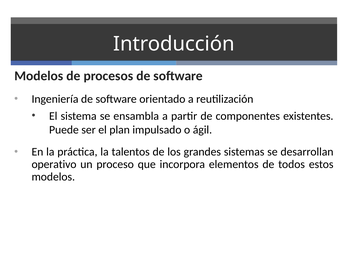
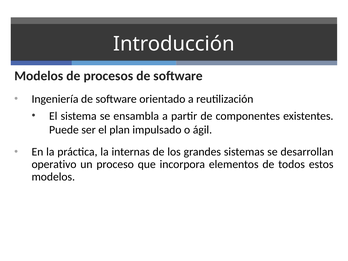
talentos: talentos -> internas
